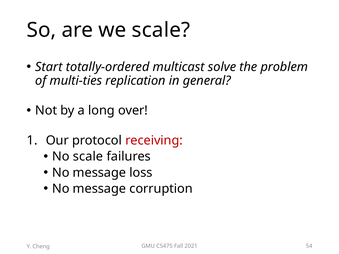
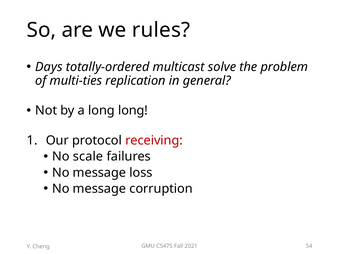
we scale: scale -> rules
Start: Start -> Days
long over: over -> long
